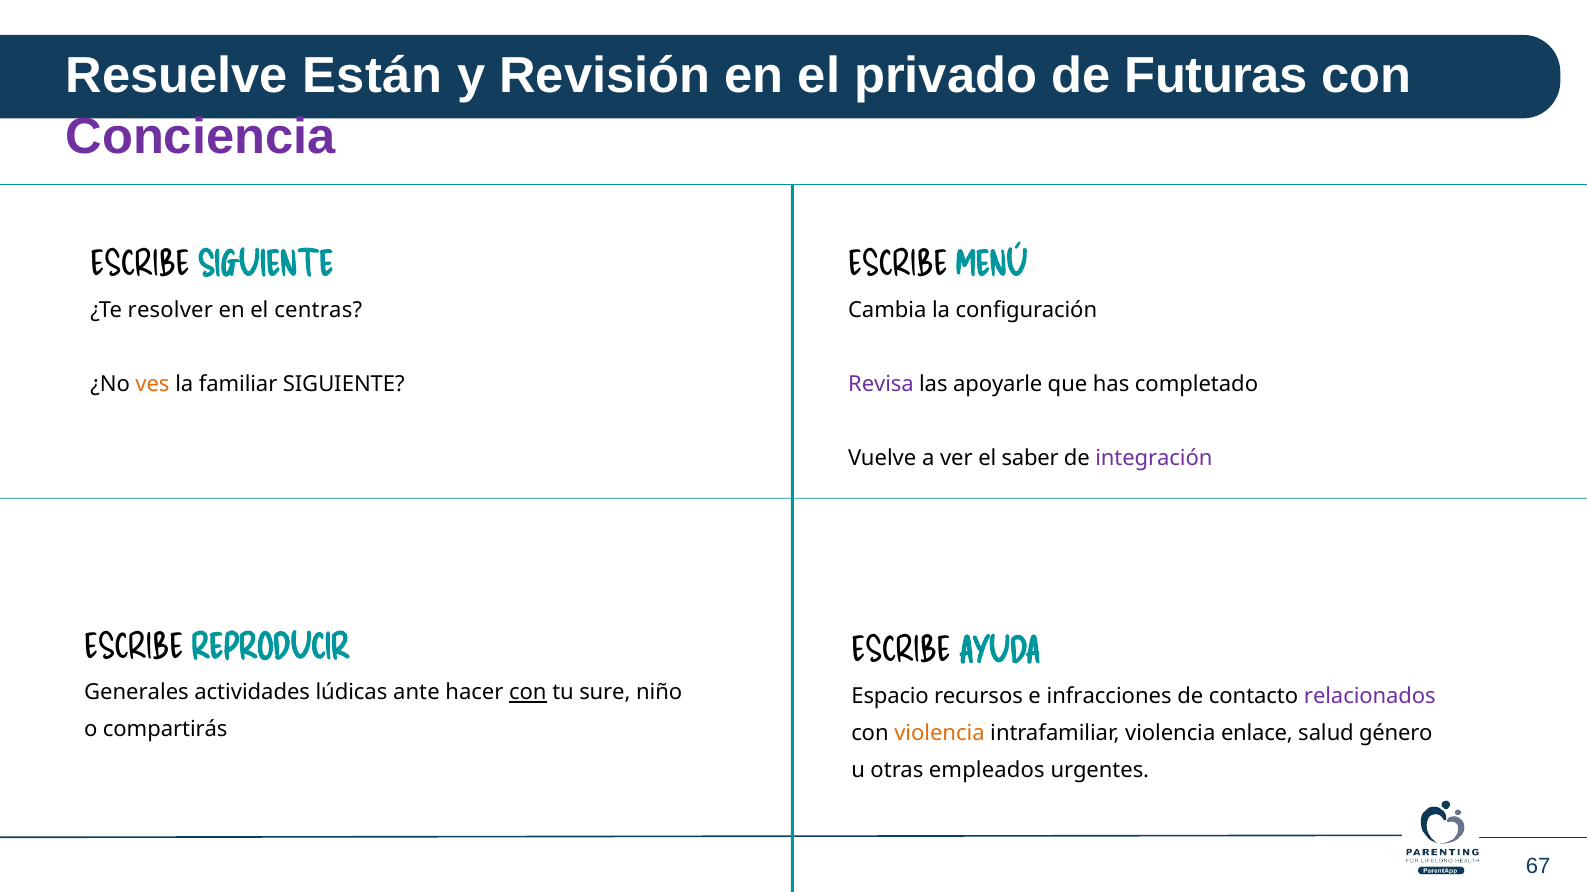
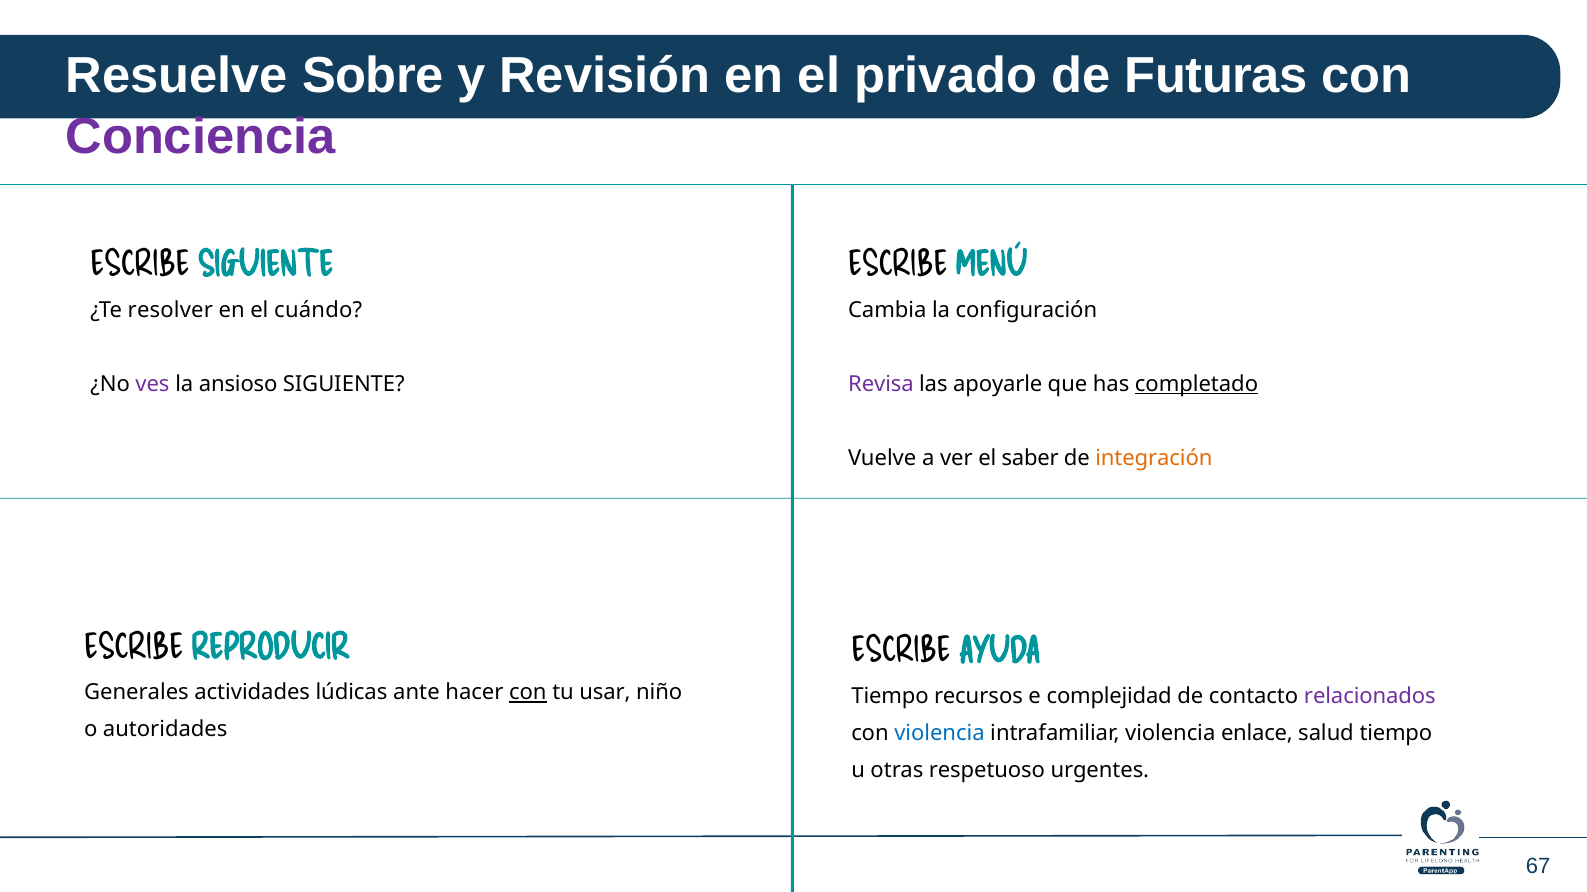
Están: Están -> Sobre
centras: centras -> cuándo
ves colour: orange -> purple
familiar: familiar -> ansioso
completado underline: none -> present
integración colour: purple -> orange
sure: sure -> usar
Espacio at (890, 697): Espacio -> Tiempo
infracciones: infracciones -> complejidad
compartirás: compartirás -> autoridades
violencia at (939, 734) colour: orange -> blue
salud género: género -> tiempo
empleados: empleados -> respetuoso
